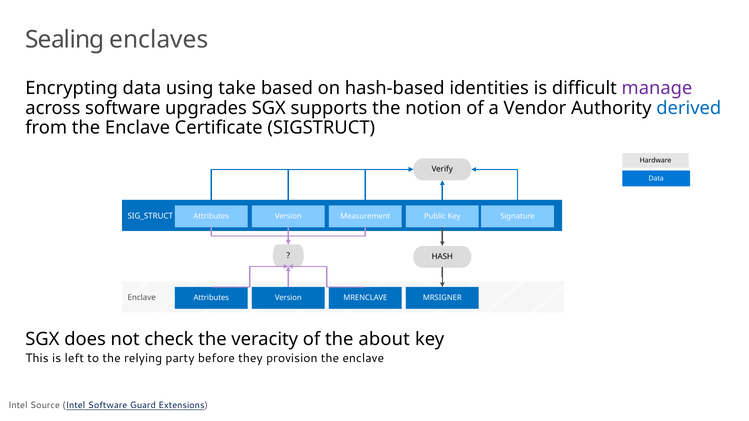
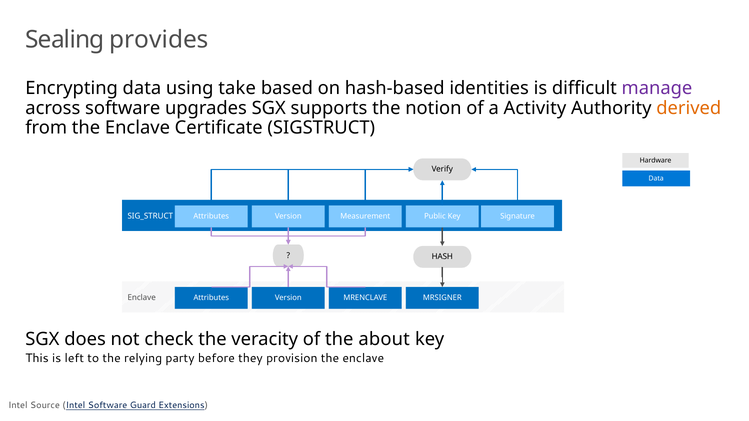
enclaves: enclaves -> provides
Vendor: Vendor -> Activity
derived colour: blue -> orange
